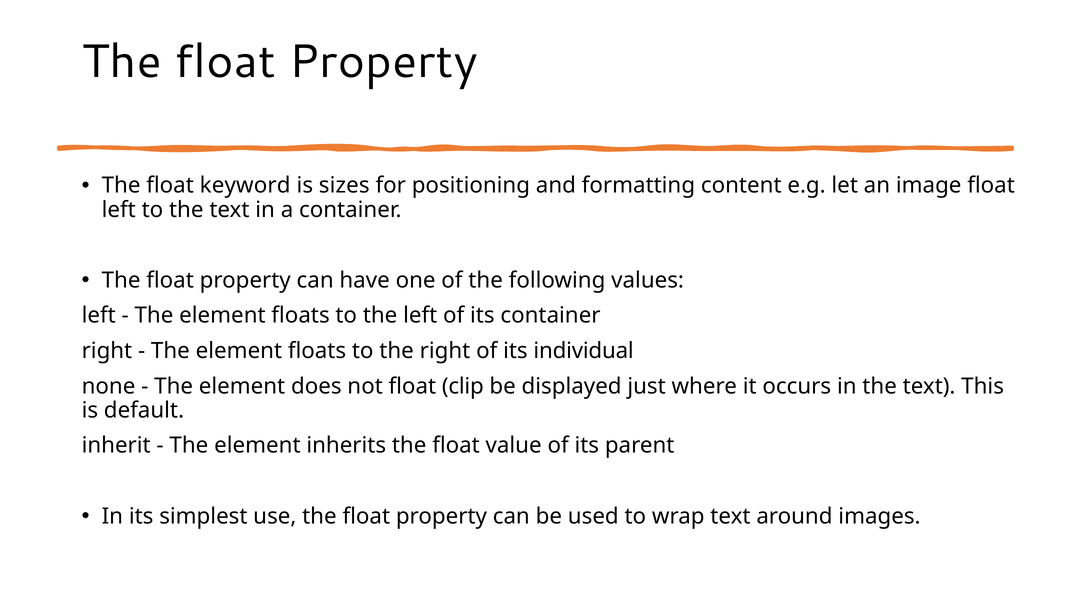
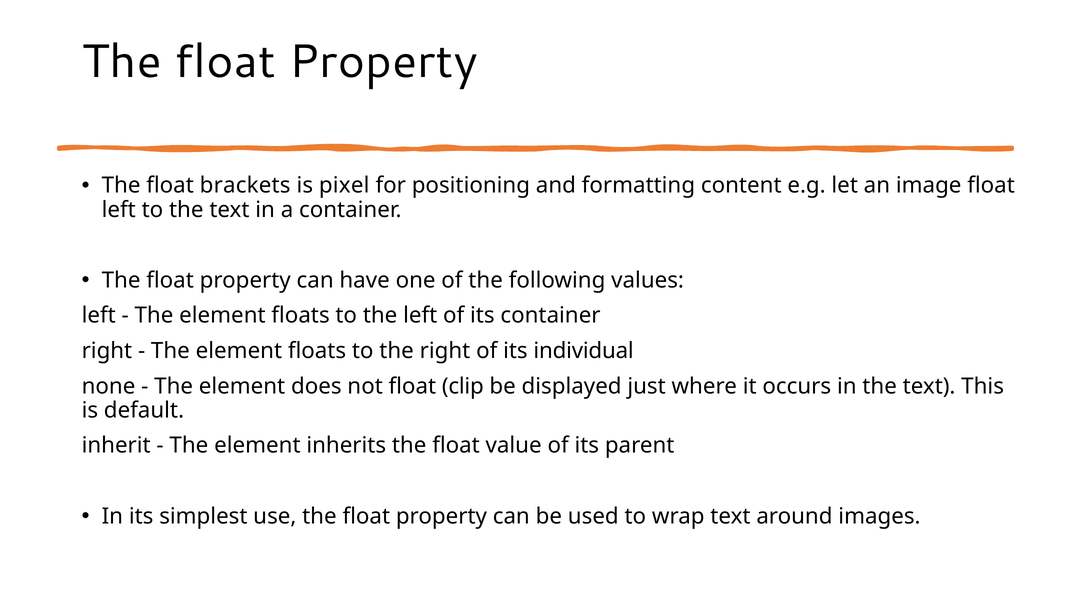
keyword: keyword -> brackets
sizes: sizes -> pixel
